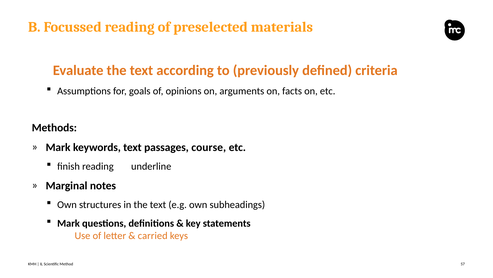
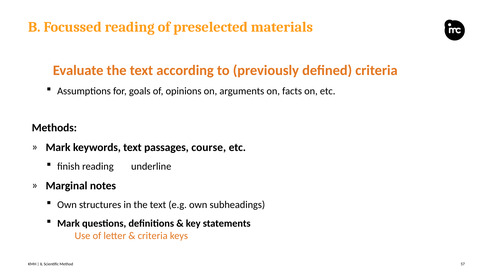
carried at (153, 235): carried -> criteria
